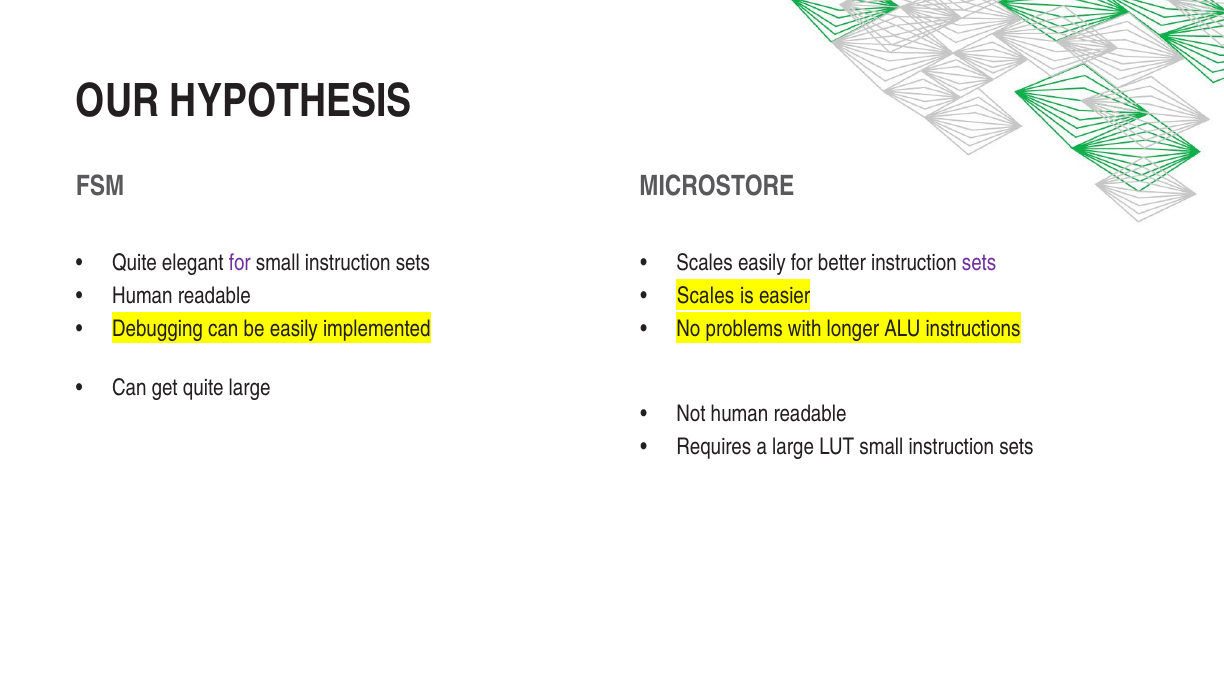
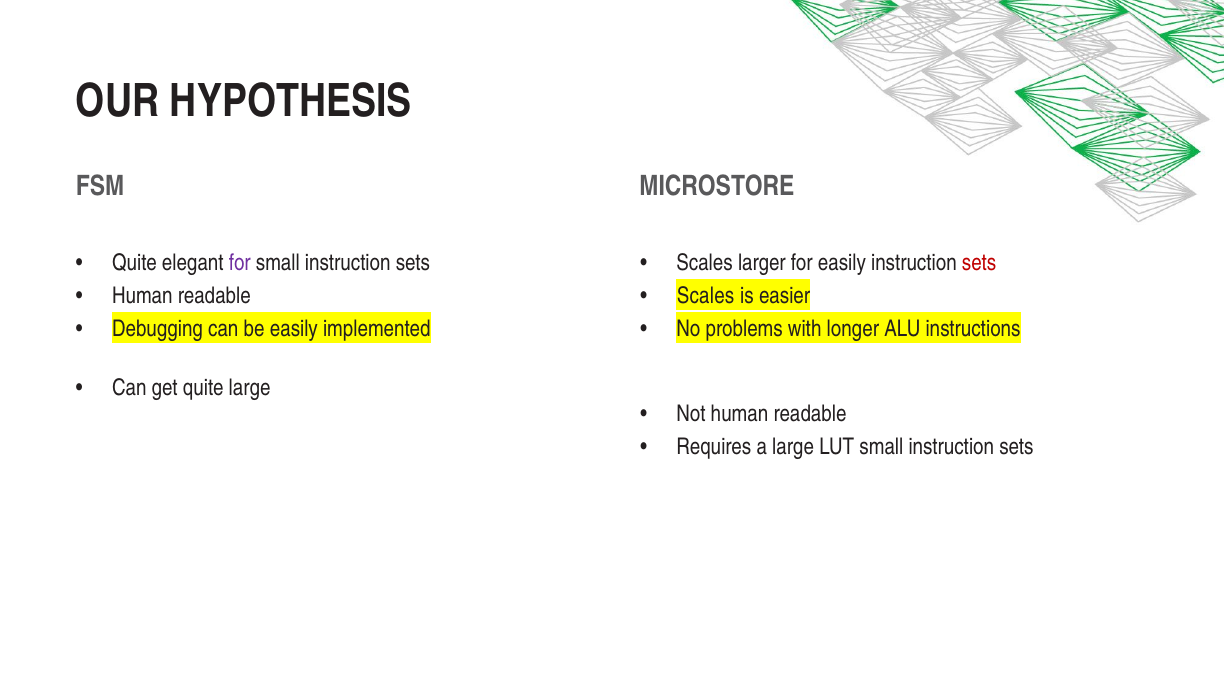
Scales easily: easily -> larger
for better: better -> easily
sets at (979, 263) colour: purple -> red
